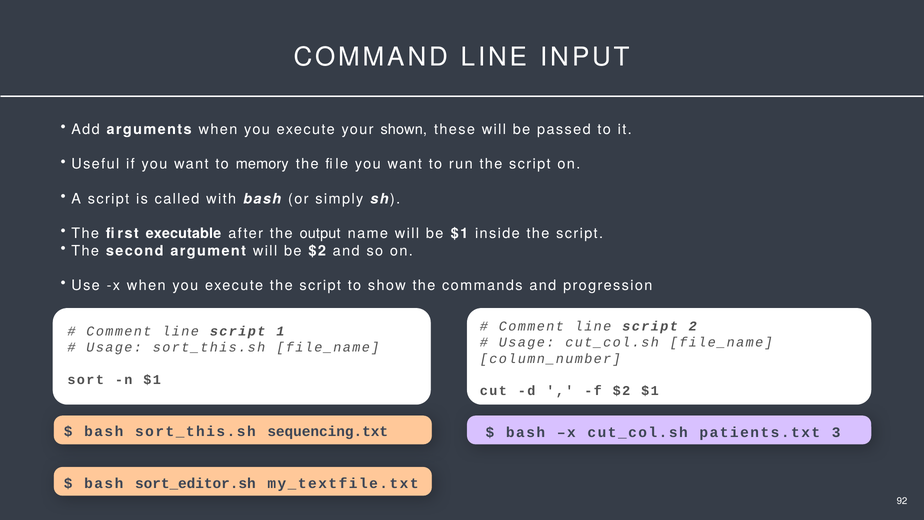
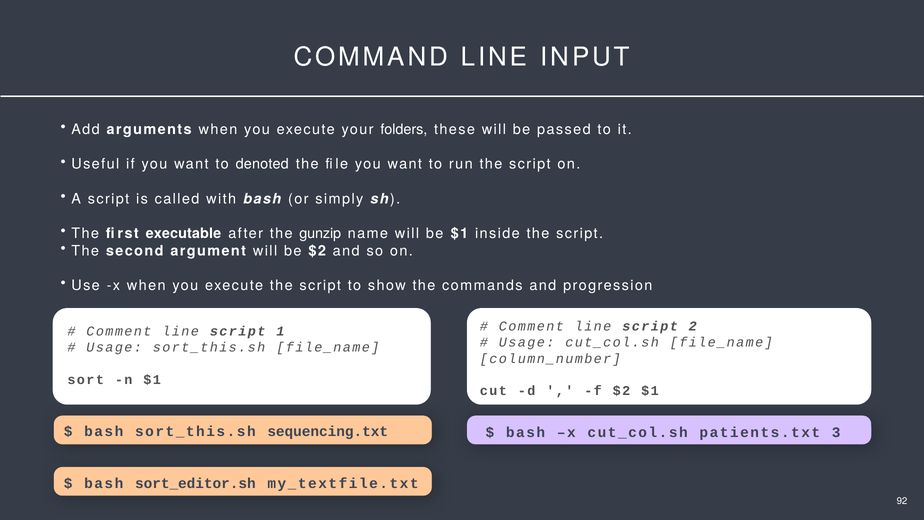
shown: shown -> folders
memory: memory -> denoted
output: output -> gunzip
